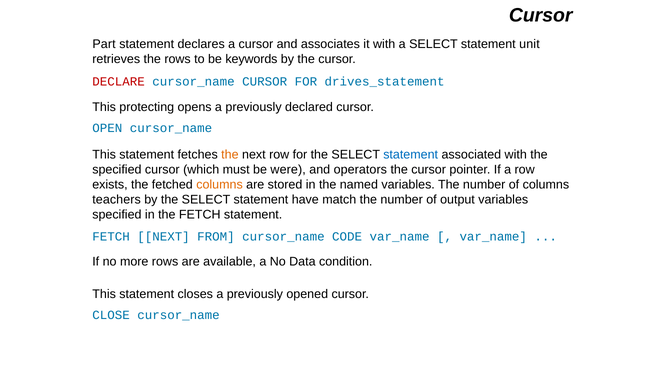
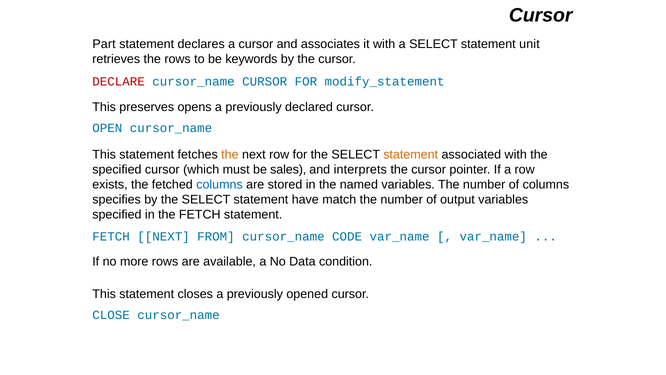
drives_statement: drives_statement -> modify_statement
protecting: protecting -> preserves
statement at (411, 154) colour: blue -> orange
were: were -> sales
operators: operators -> interprets
columns at (220, 184) colour: orange -> blue
teachers: teachers -> specifies
